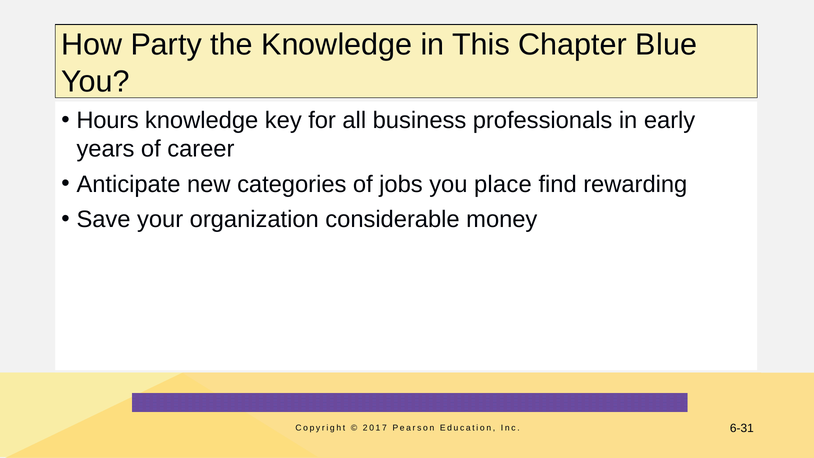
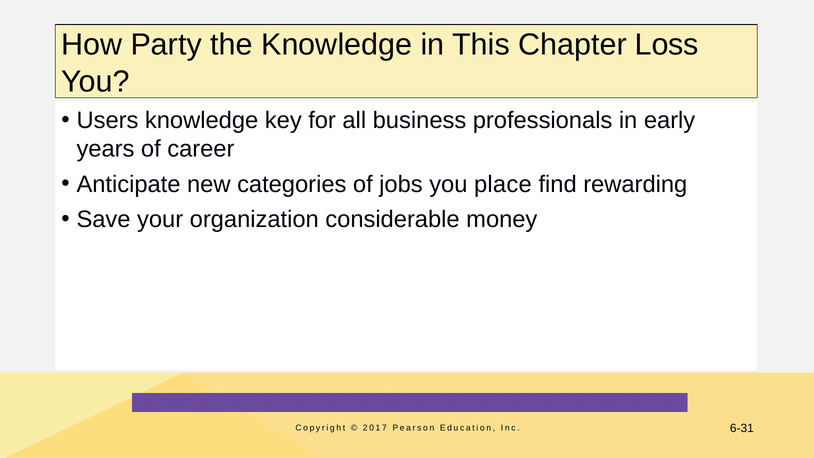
Blue: Blue -> Loss
Hours: Hours -> Users
